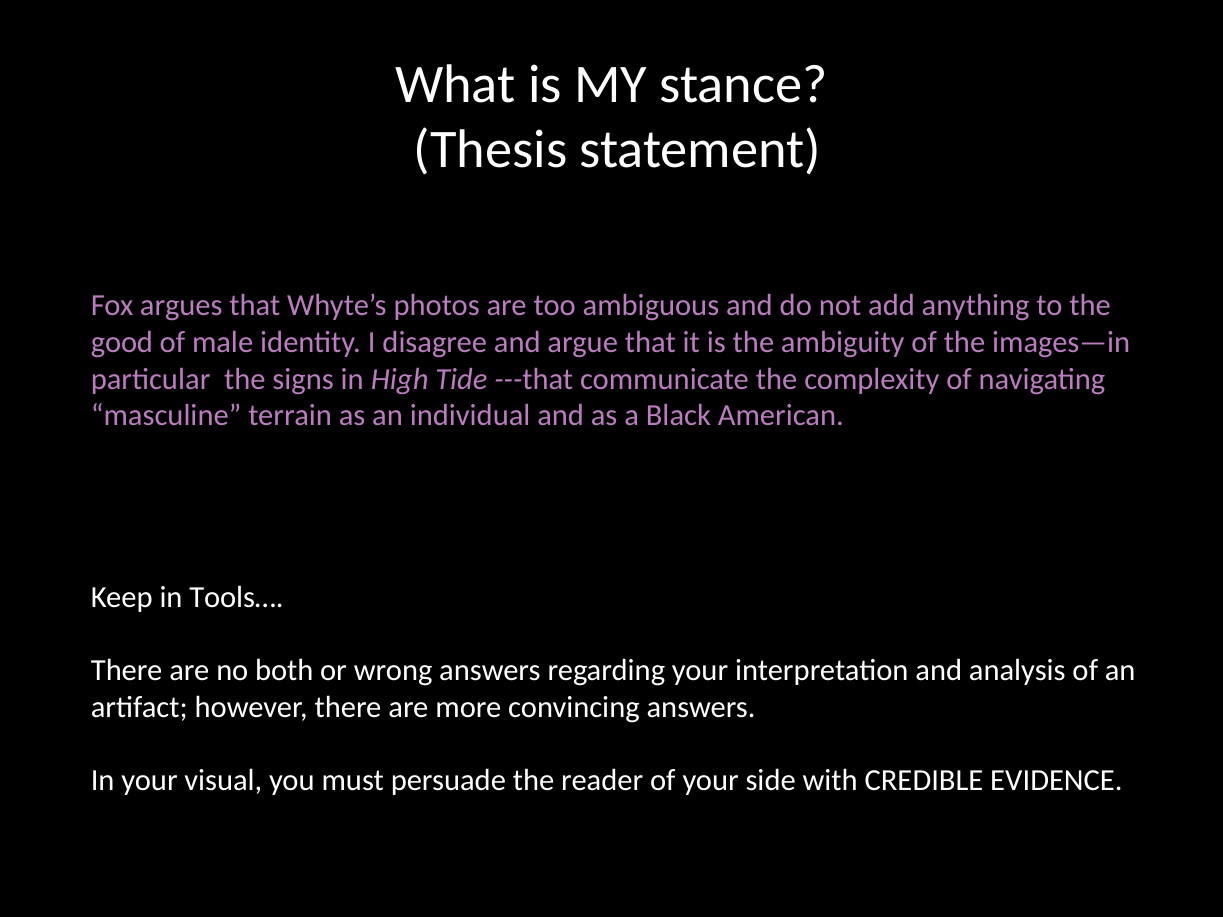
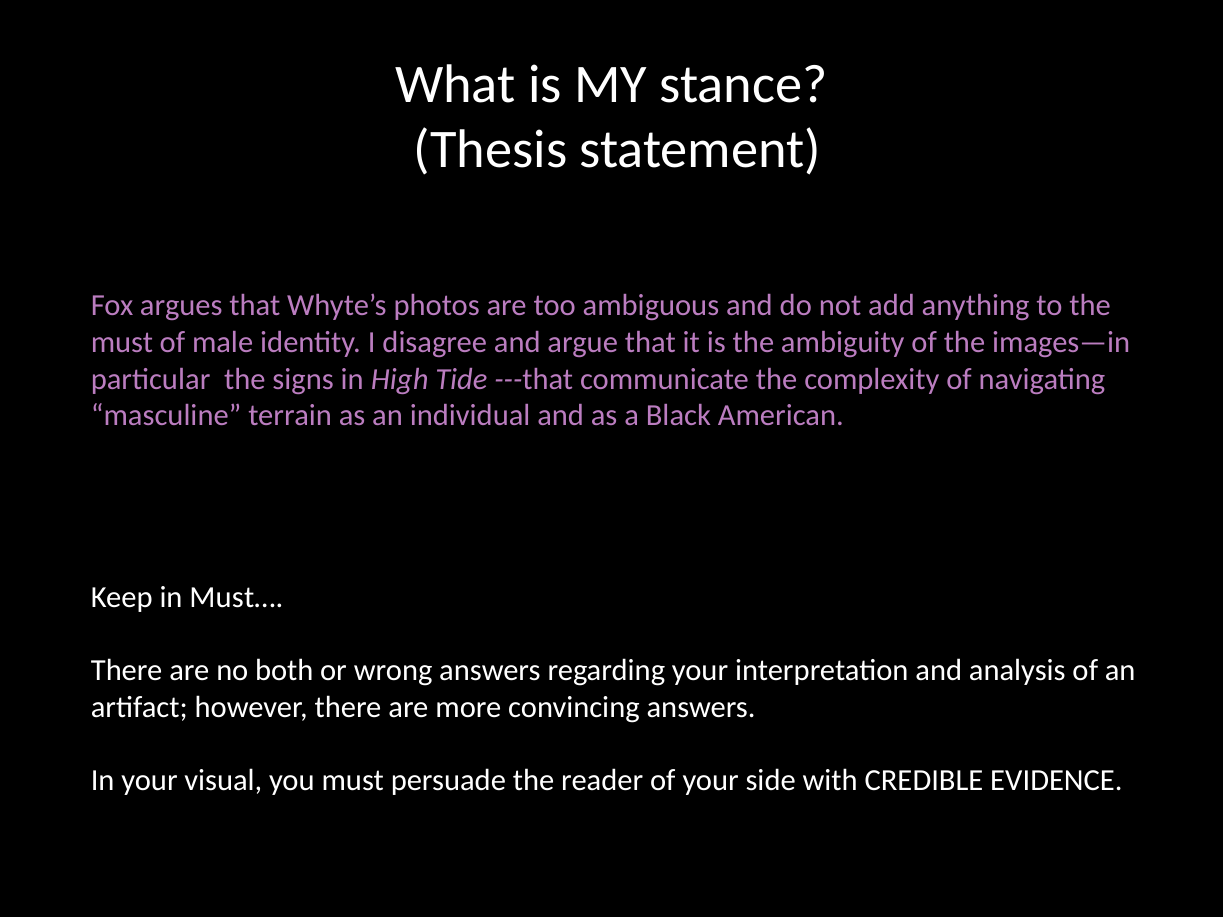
good at (122, 343): good -> must
Tools…: Tools… -> Must…
